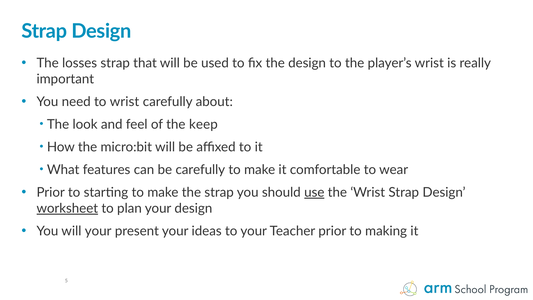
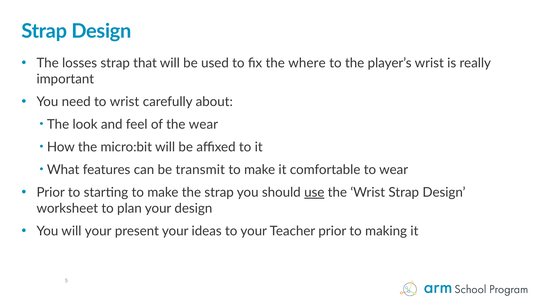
the design: design -> where
the keep: keep -> wear
be carefully: carefully -> transmit
worksheet underline: present -> none
